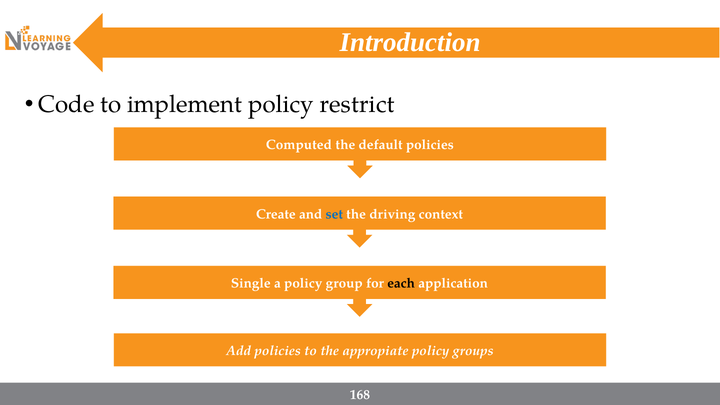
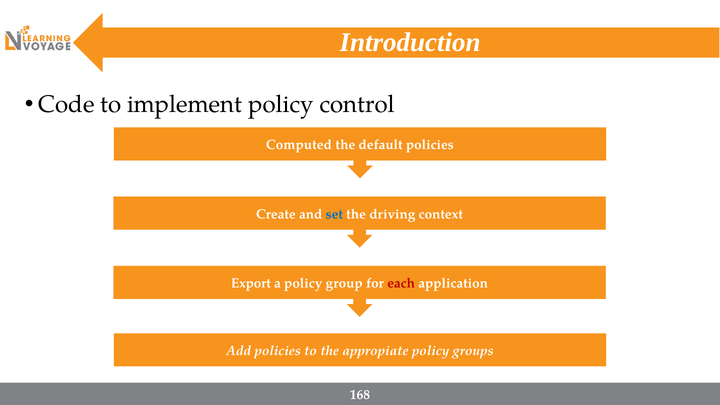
restrict: restrict -> control
Single: Single -> Export
each colour: black -> red
